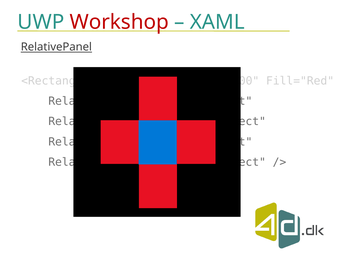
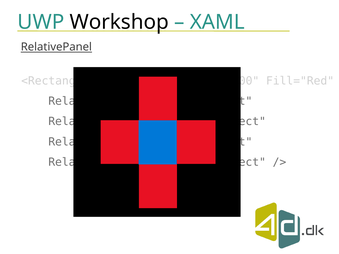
Workshop colour: red -> black
